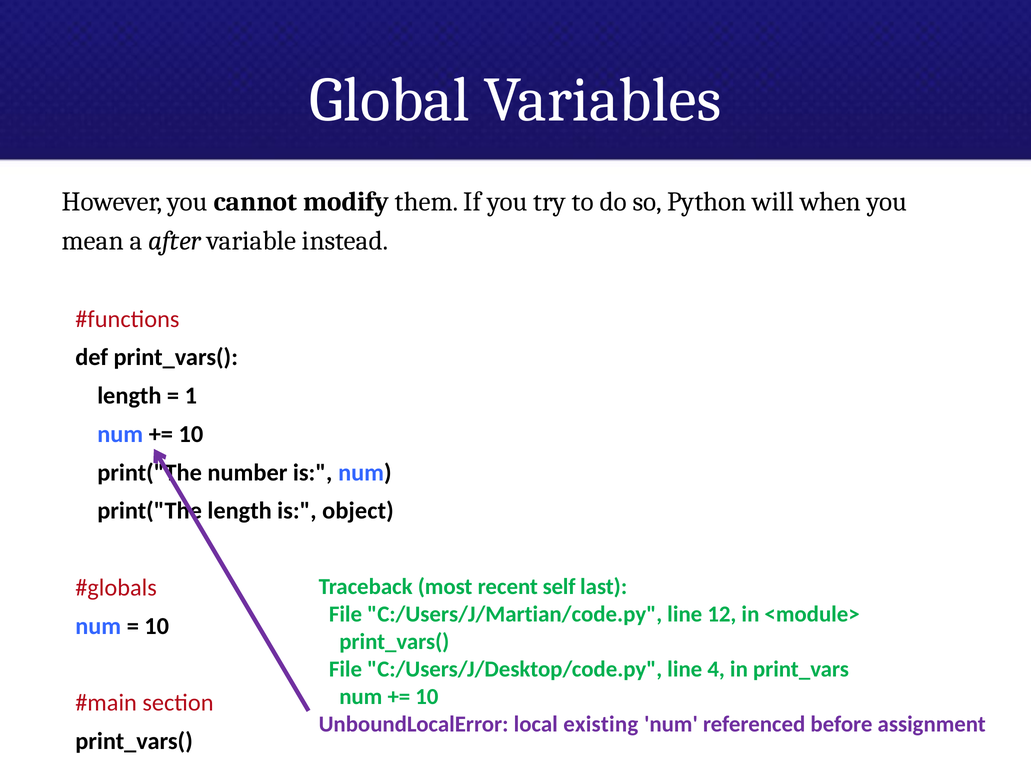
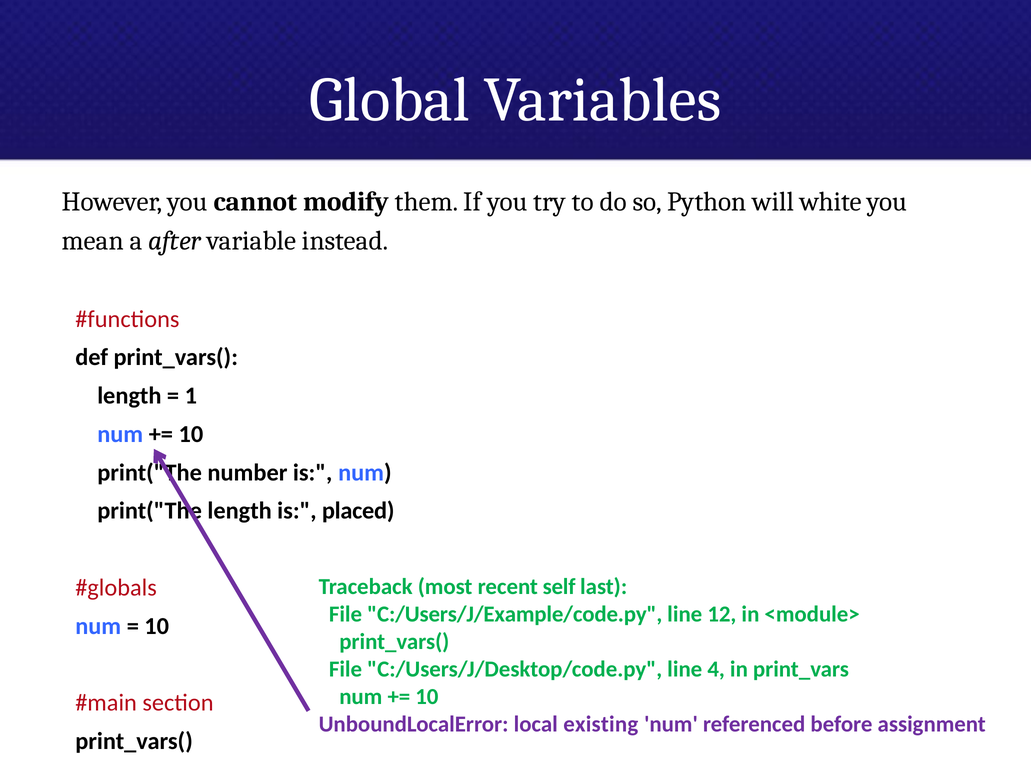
when: when -> white
object: object -> placed
C:/Users/J/Martian/code.py: C:/Users/J/Martian/code.py -> C:/Users/J/Example/code.py
